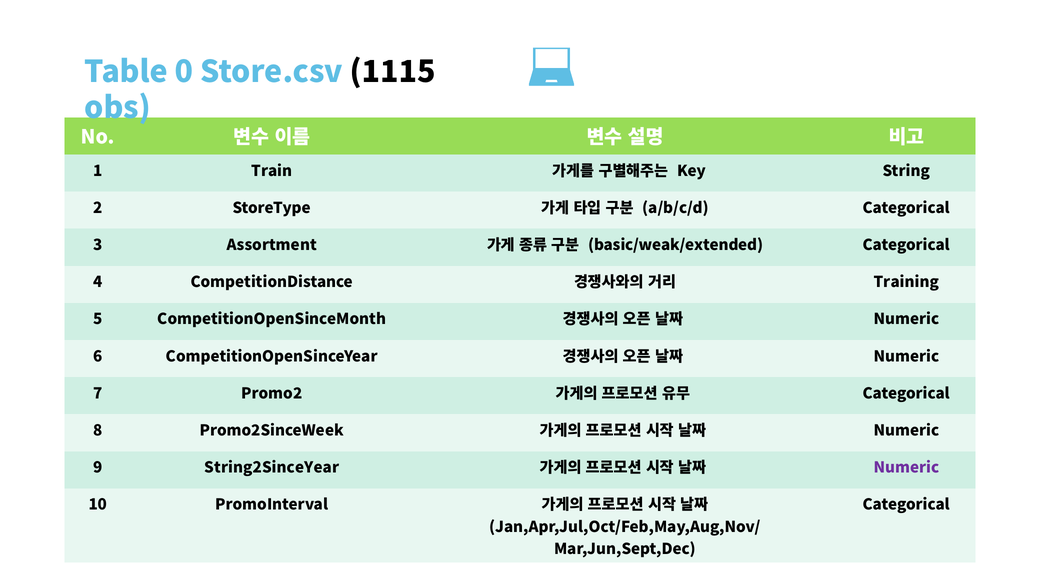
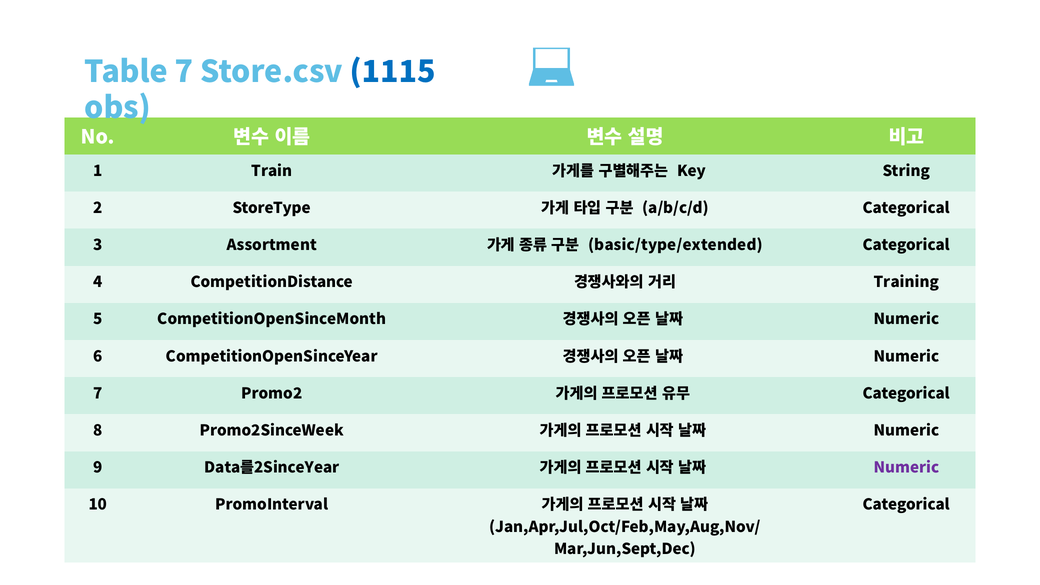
Table 0: 0 -> 7
1115 colour: black -> blue
basic/weak/extended: basic/weak/extended -> basic/type/extended
String2SinceYear: String2SinceYear -> Data를2SinceYear
